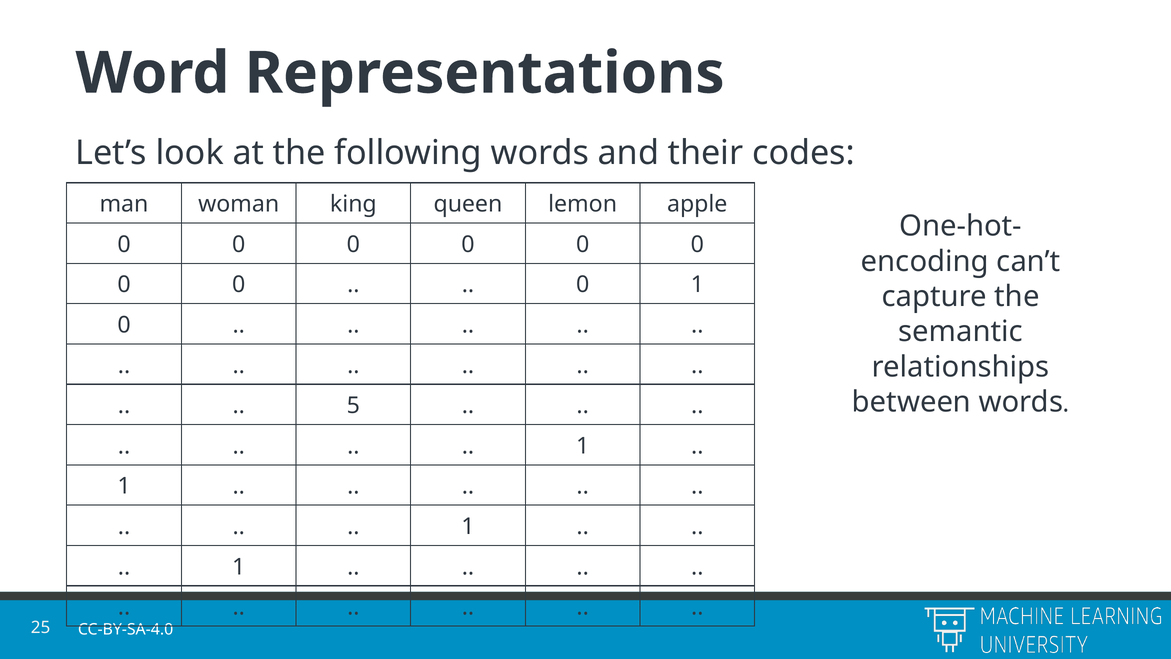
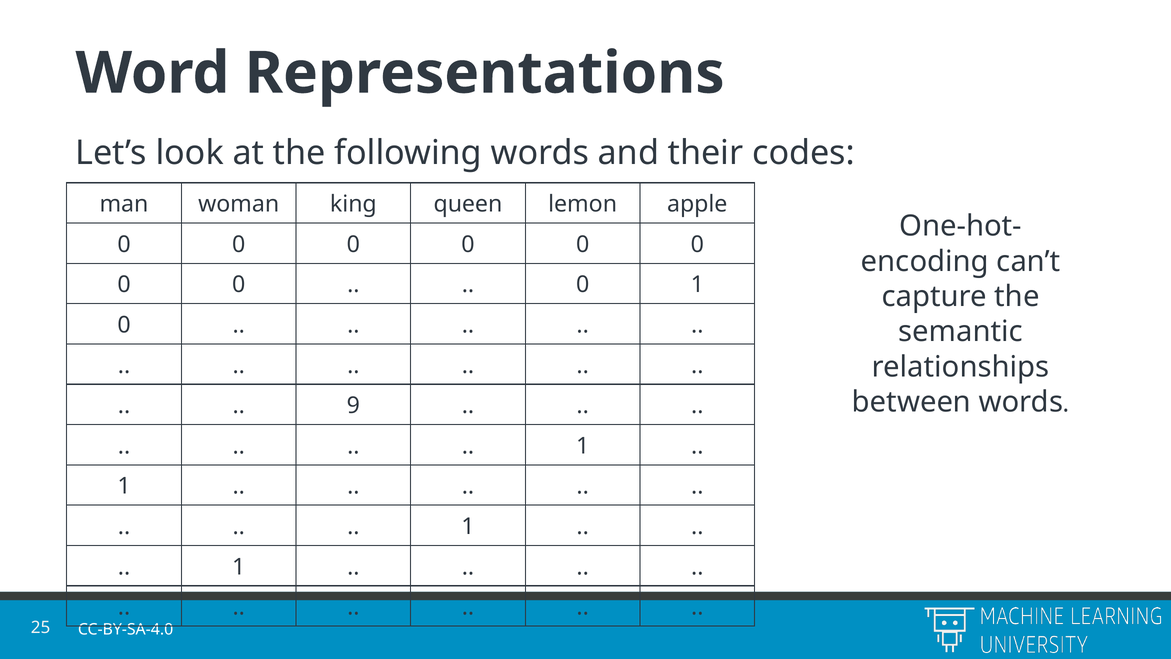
5: 5 -> 9
